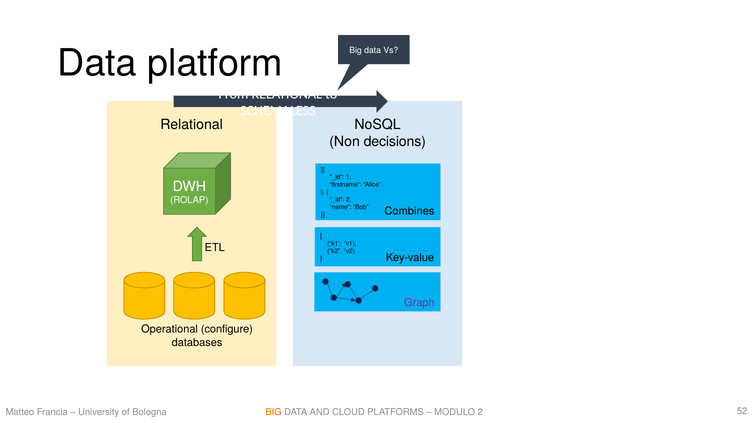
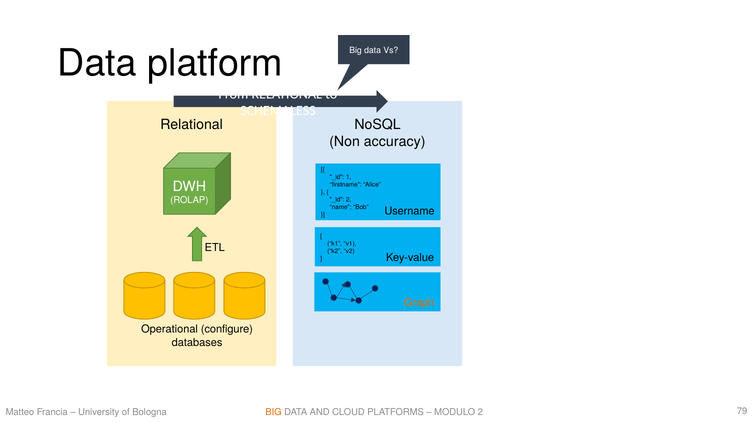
decisions: decisions -> accuracy
Combines: Combines -> Username
Graph colour: purple -> orange
52: 52 -> 79
